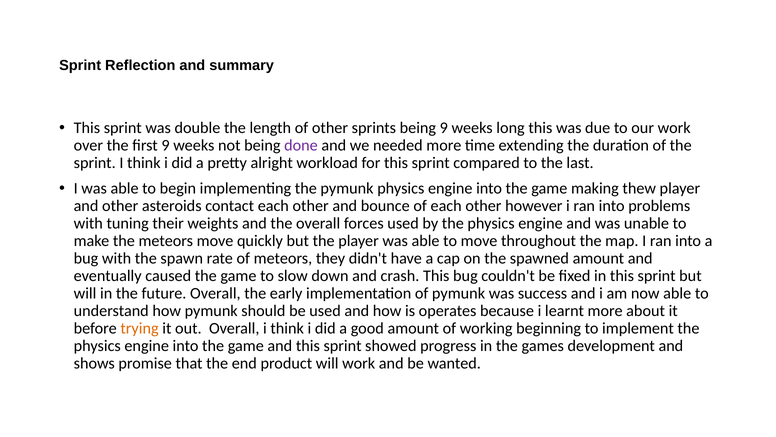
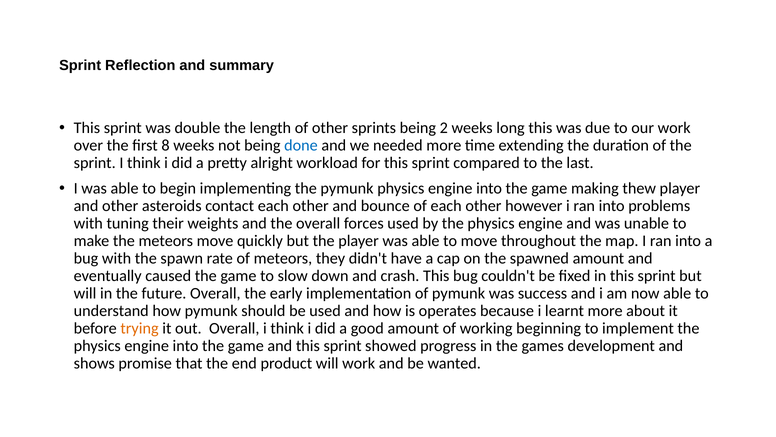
being 9: 9 -> 2
first 9: 9 -> 8
done colour: purple -> blue
